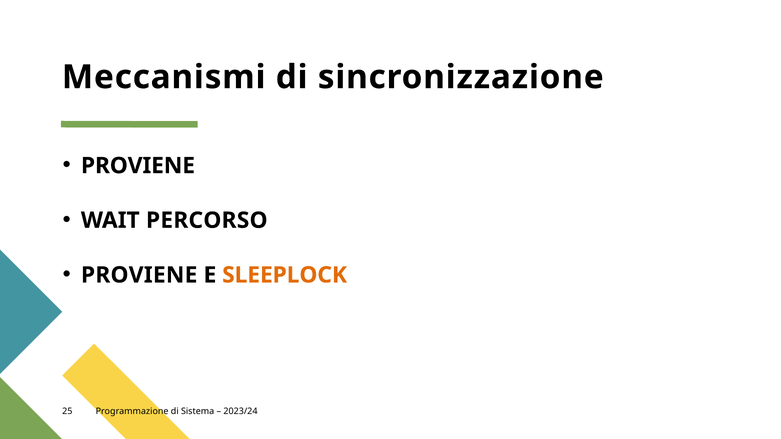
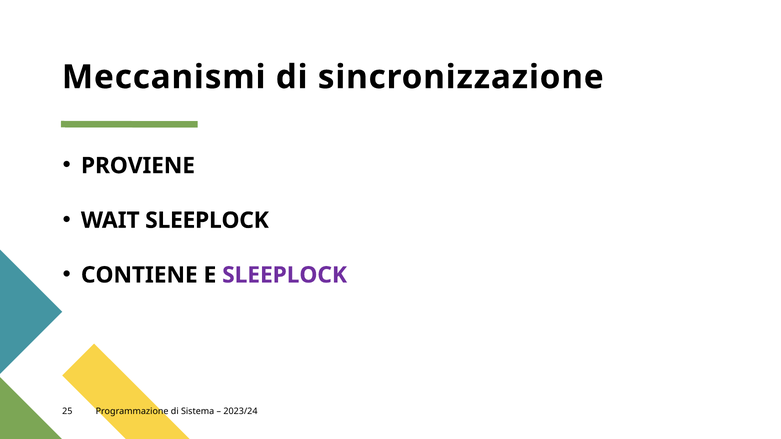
WAIT PERCORSO: PERCORSO -> SLEEPLOCK
PROVIENE at (139, 275): PROVIENE -> CONTIENE
SLEEPLOCK at (285, 275) colour: orange -> purple
